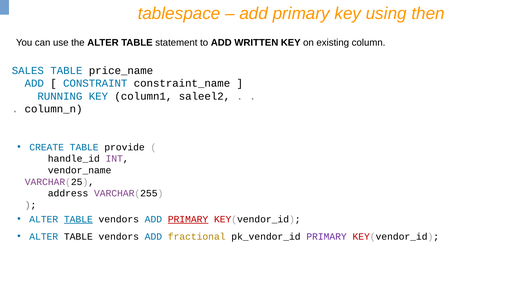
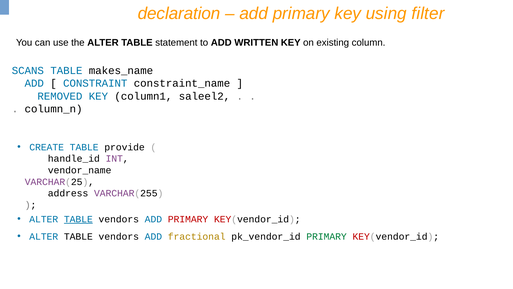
tablespace: tablespace -> declaration
then: then -> filter
SALES: SALES -> SCANS
price_name: price_name -> makes_name
RUNNING: RUNNING -> REMOVED
PRIMARY at (188, 219) underline: present -> none
PRIMARY at (327, 236) colour: purple -> green
